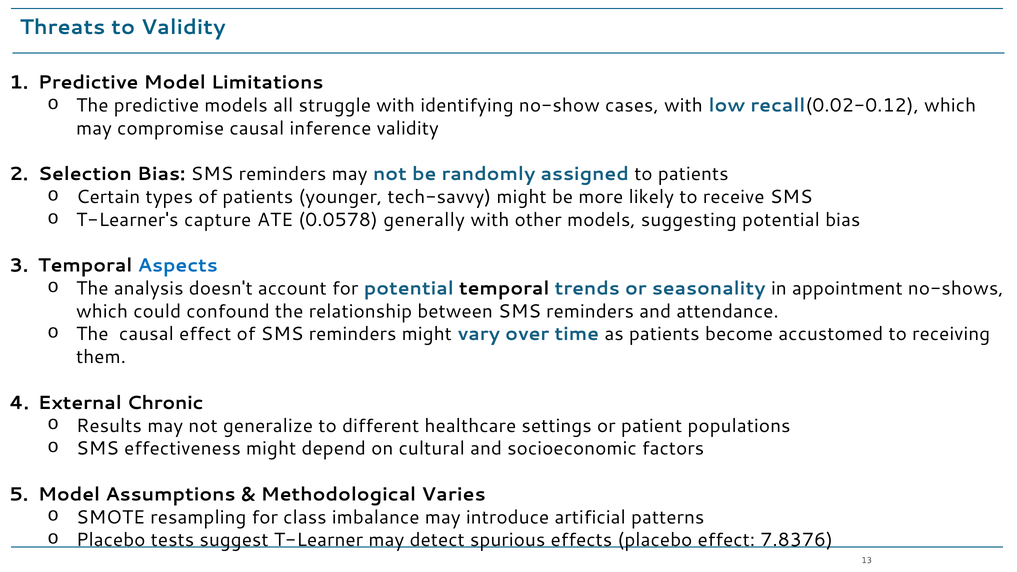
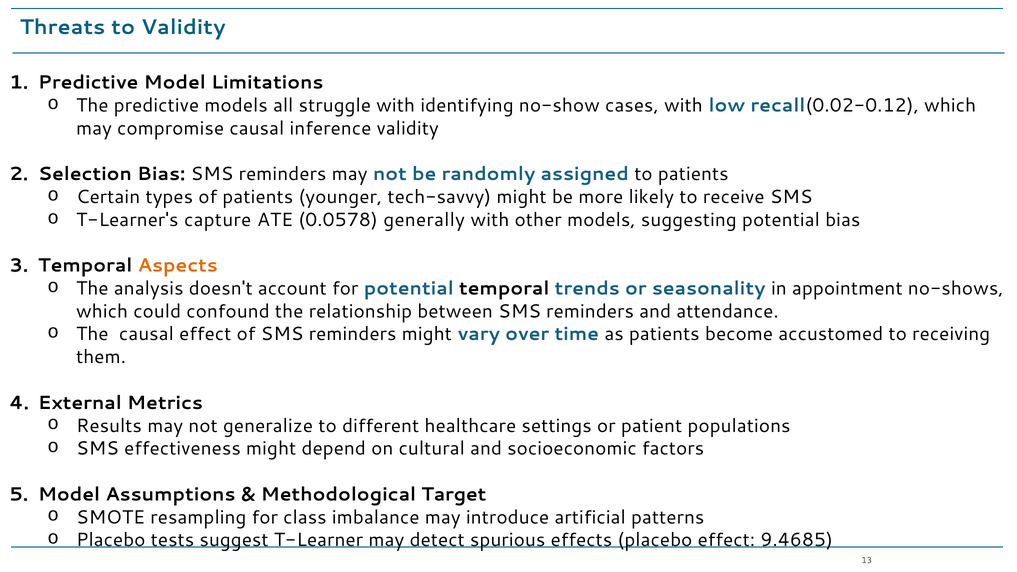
Aspects colour: blue -> orange
Chronic: Chronic -> Metrics
Varies: Varies -> Target
7.8376: 7.8376 -> 9.4685
